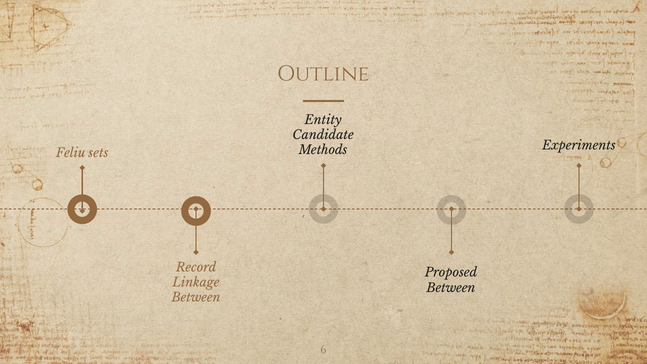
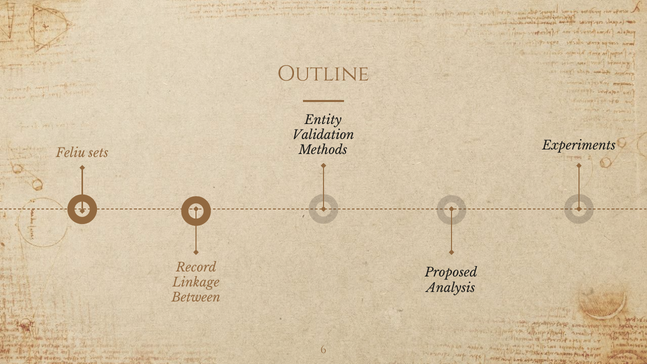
Candidate: Candidate -> Validation
Between at (451, 288): Between -> Analysis
